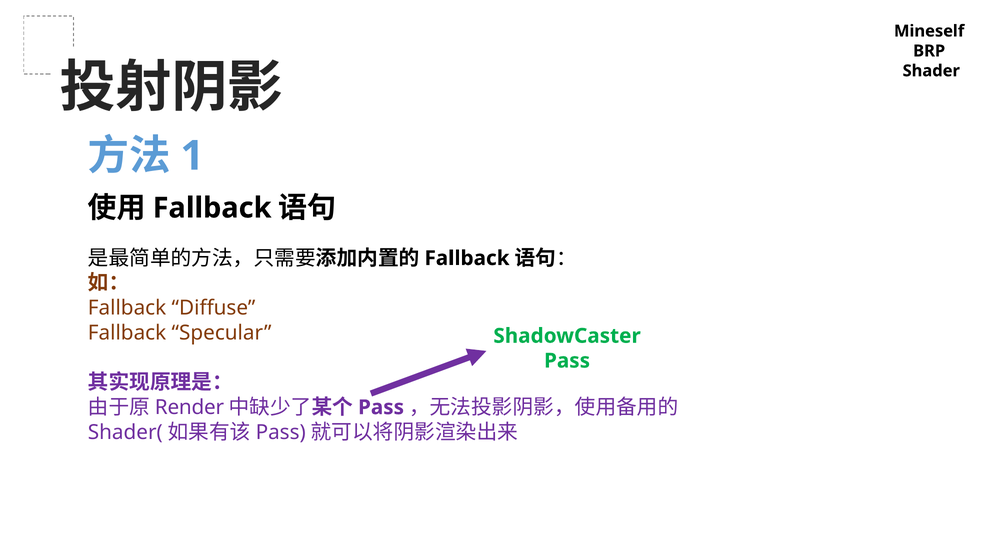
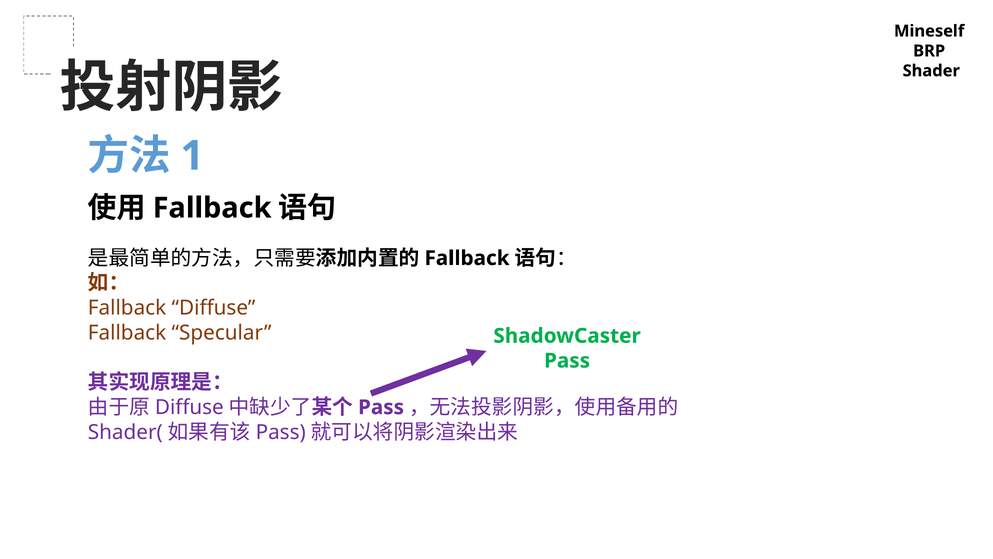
Render at (189, 407): Render -> Diffuse
